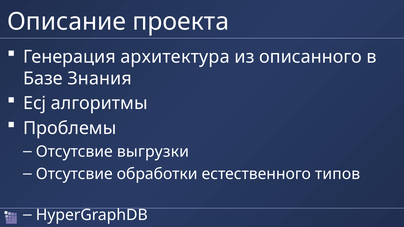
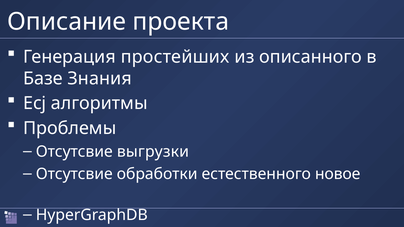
архитектура: архитектура -> простейших
типов: типов -> новое
